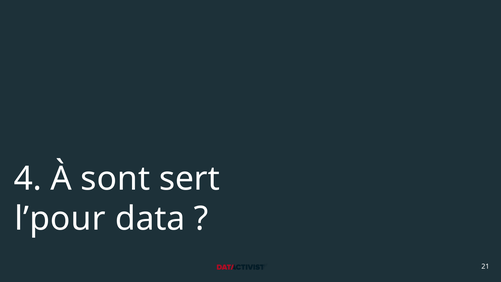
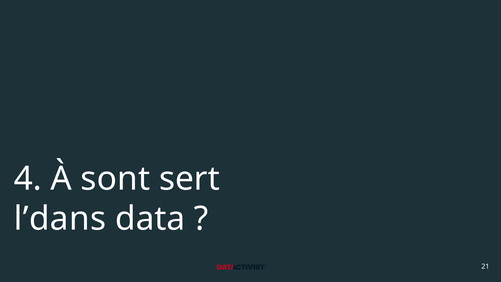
l’pour: l’pour -> l’dans
